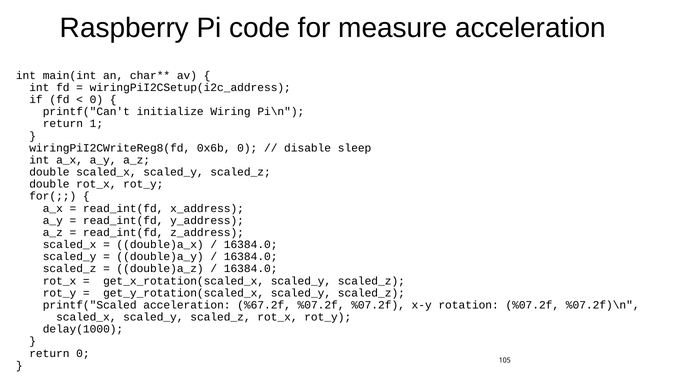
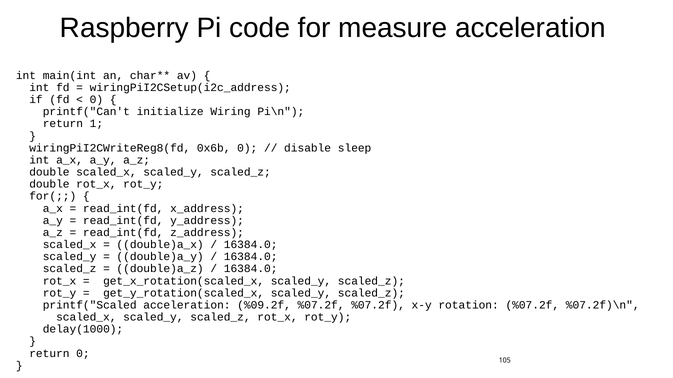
%67.2f: %67.2f -> %09.2f
